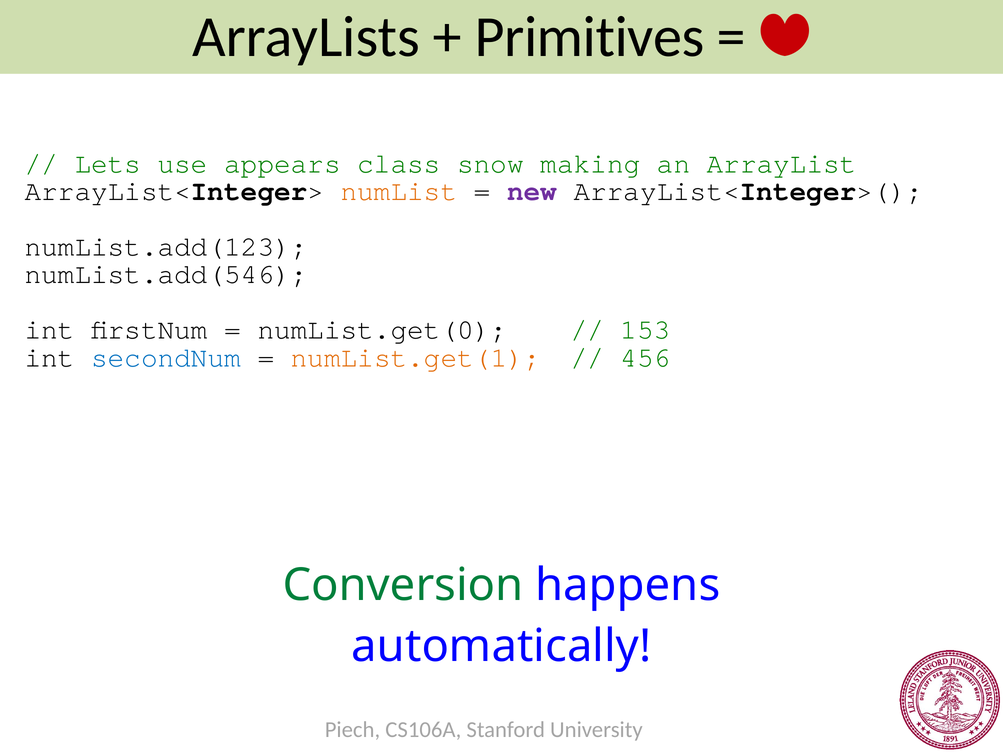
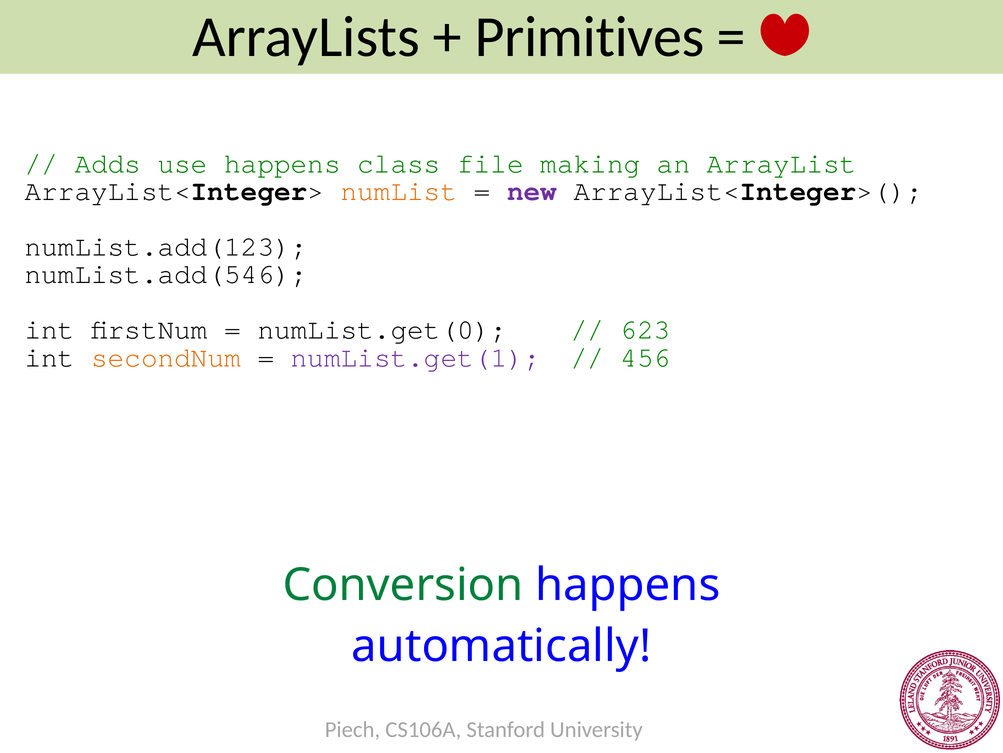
Lets: Lets -> Adds
use appears: appears -> happens
snow: snow -> file
153: 153 -> 623
secondNum colour: blue -> orange
numList.get(1 colour: orange -> purple
